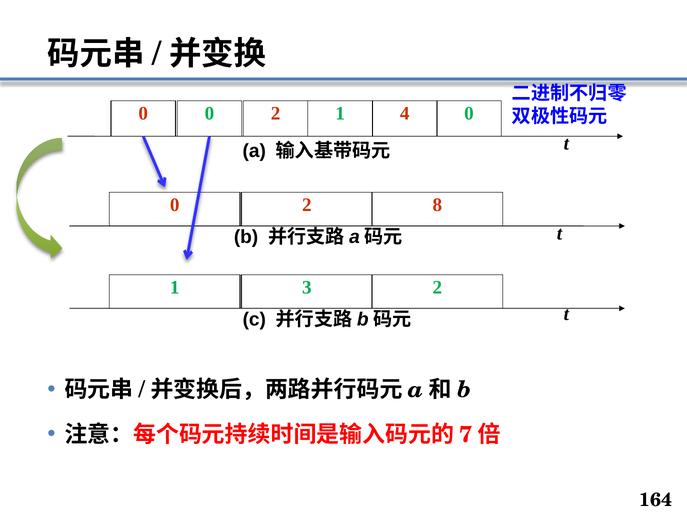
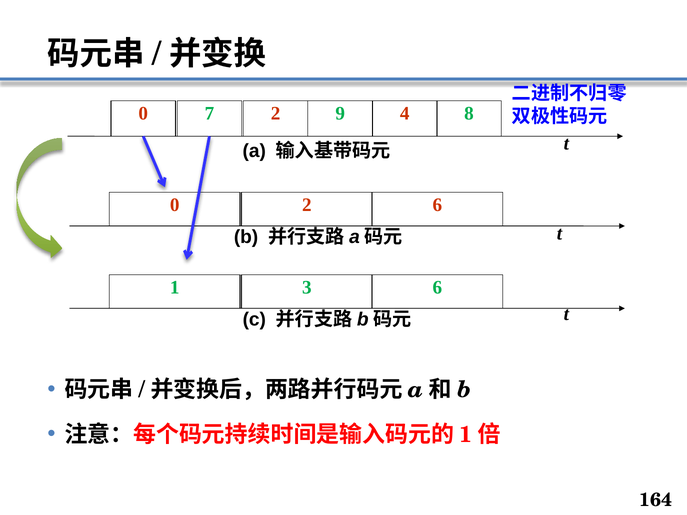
0 0: 0 -> 7
2 1: 1 -> 9
4 0: 0 -> 8
2 8: 8 -> 6
3 2: 2 -> 6
7 at (466, 435): 7 -> 1
